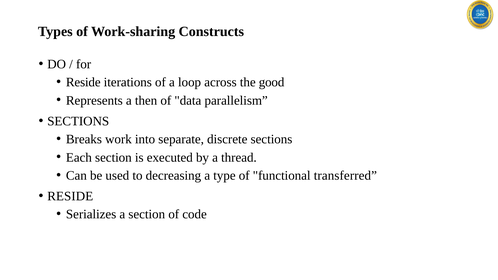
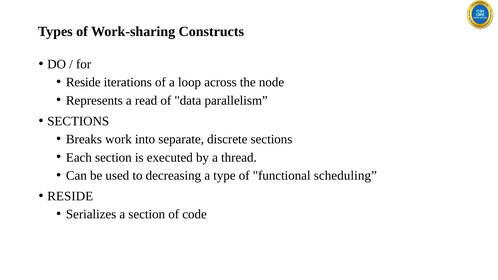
good: good -> node
then: then -> read
transferred: transferred -> scheduling
